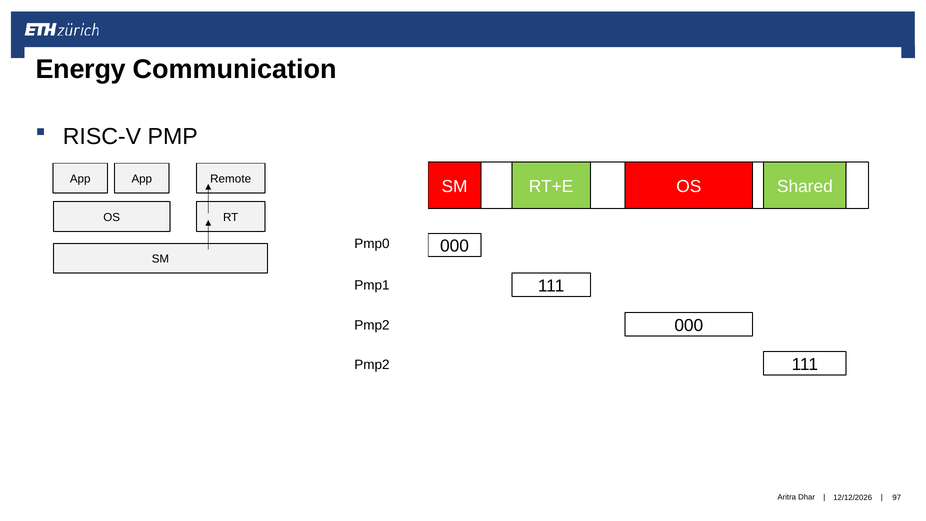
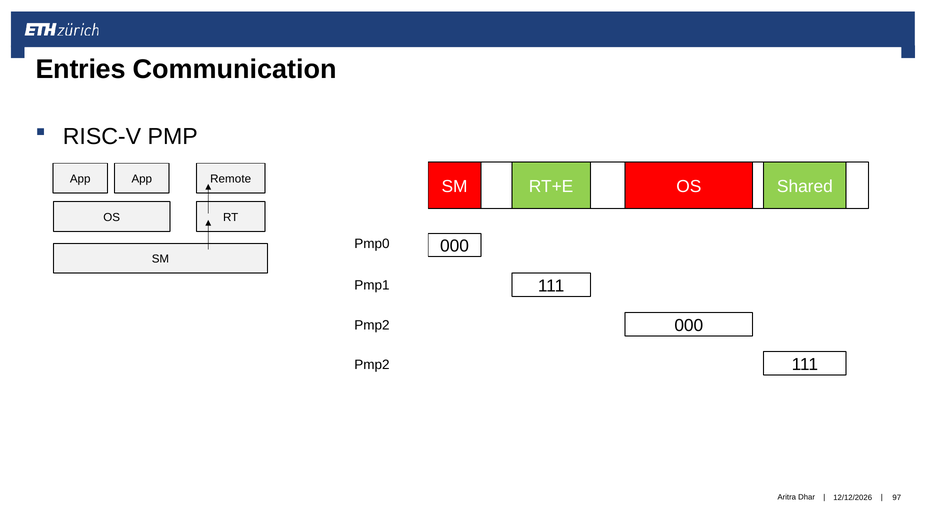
Energy: Energy -> Entries
